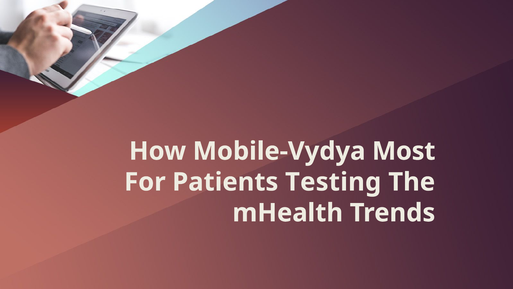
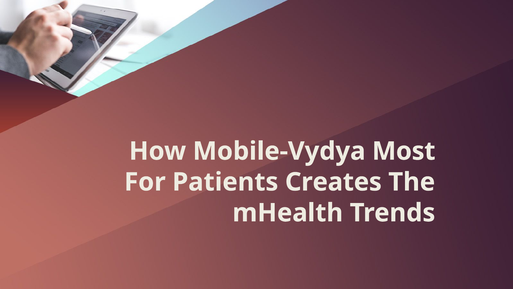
Testing: Testing -> Creates
